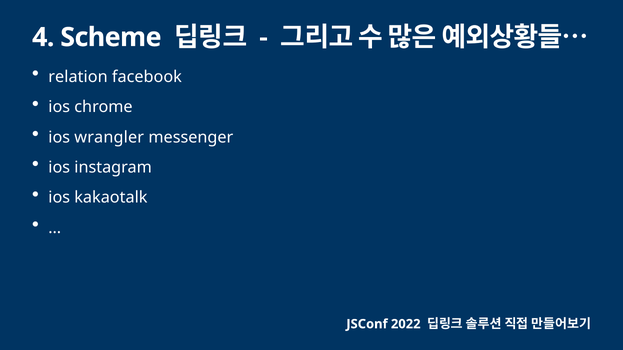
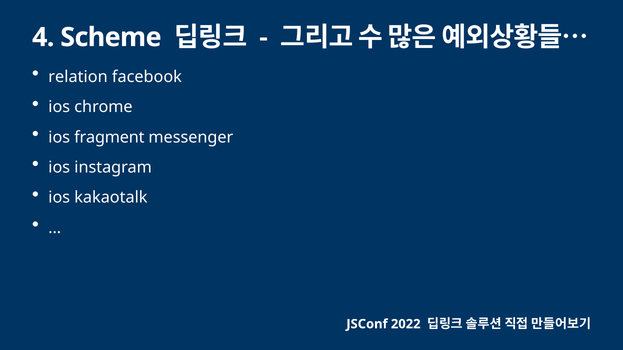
wrangler: wrangler -> fragment
